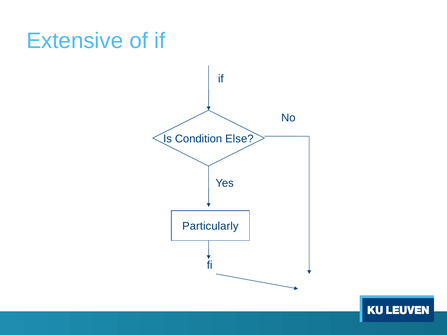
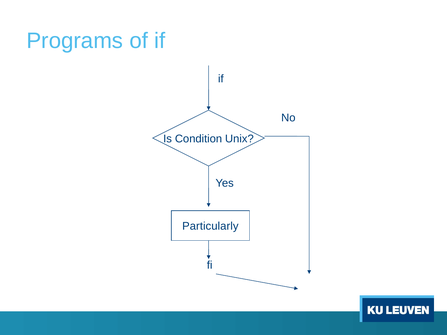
Extensive: Extensive -> Programs
Else: Else -> Unix
